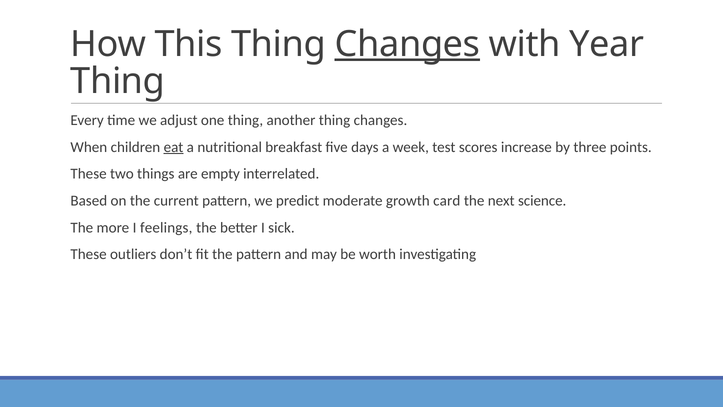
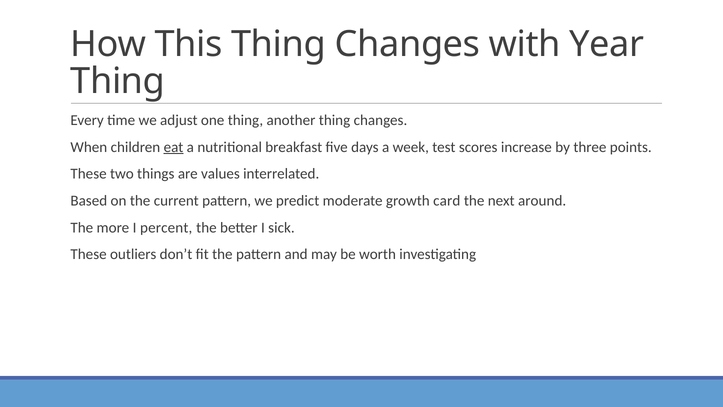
Changes at (407, 44) underline: present -> none
empty: empty -> values
science: science -> around
feelings: feelings -> percent
